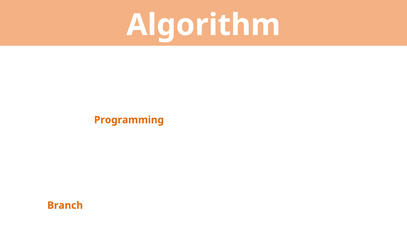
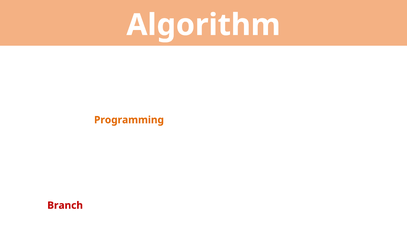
Branch colour: orange -> red
